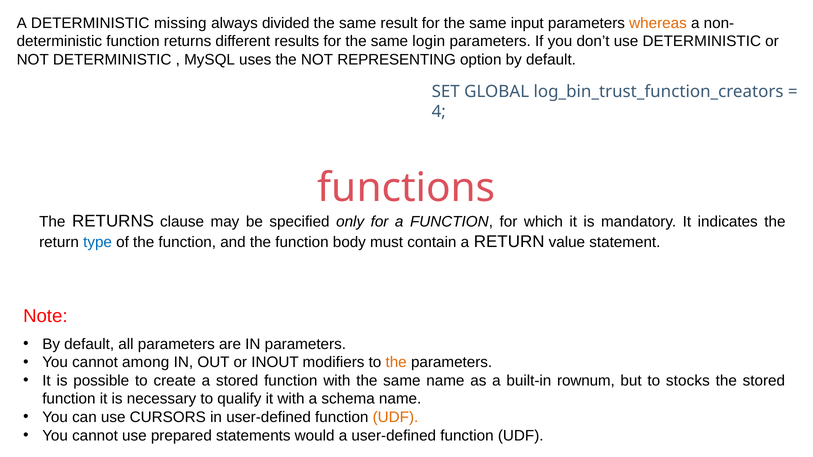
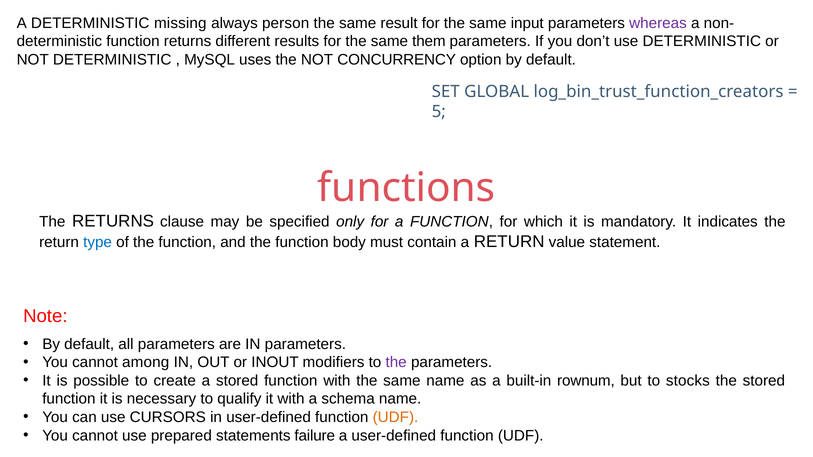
divided: divided -> person
whereas colour: orange -> purple
login: login -> them
REPRESENTING: REPRESENTING -> CONCURRENCY
4: 4 -> 5
the at (396, 363) colour: orange -> purple
would: would -> failure
